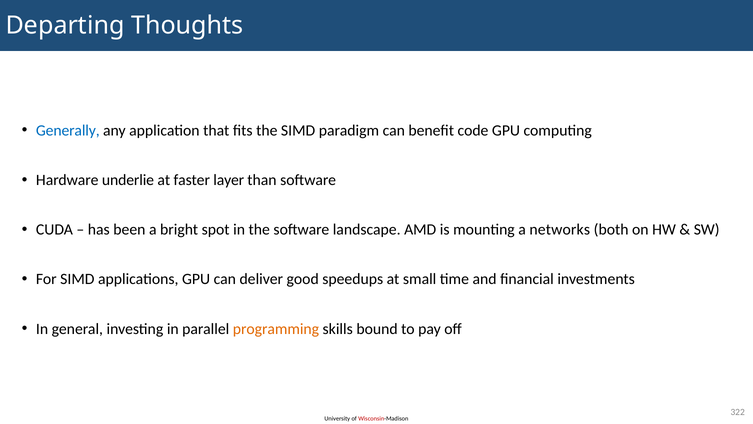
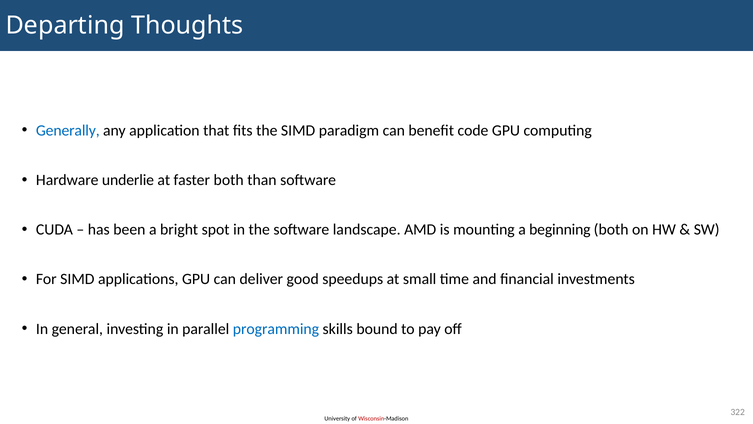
faster layer: layer -> both
networks: networks -> beginning
programming colour: orange -> blue
